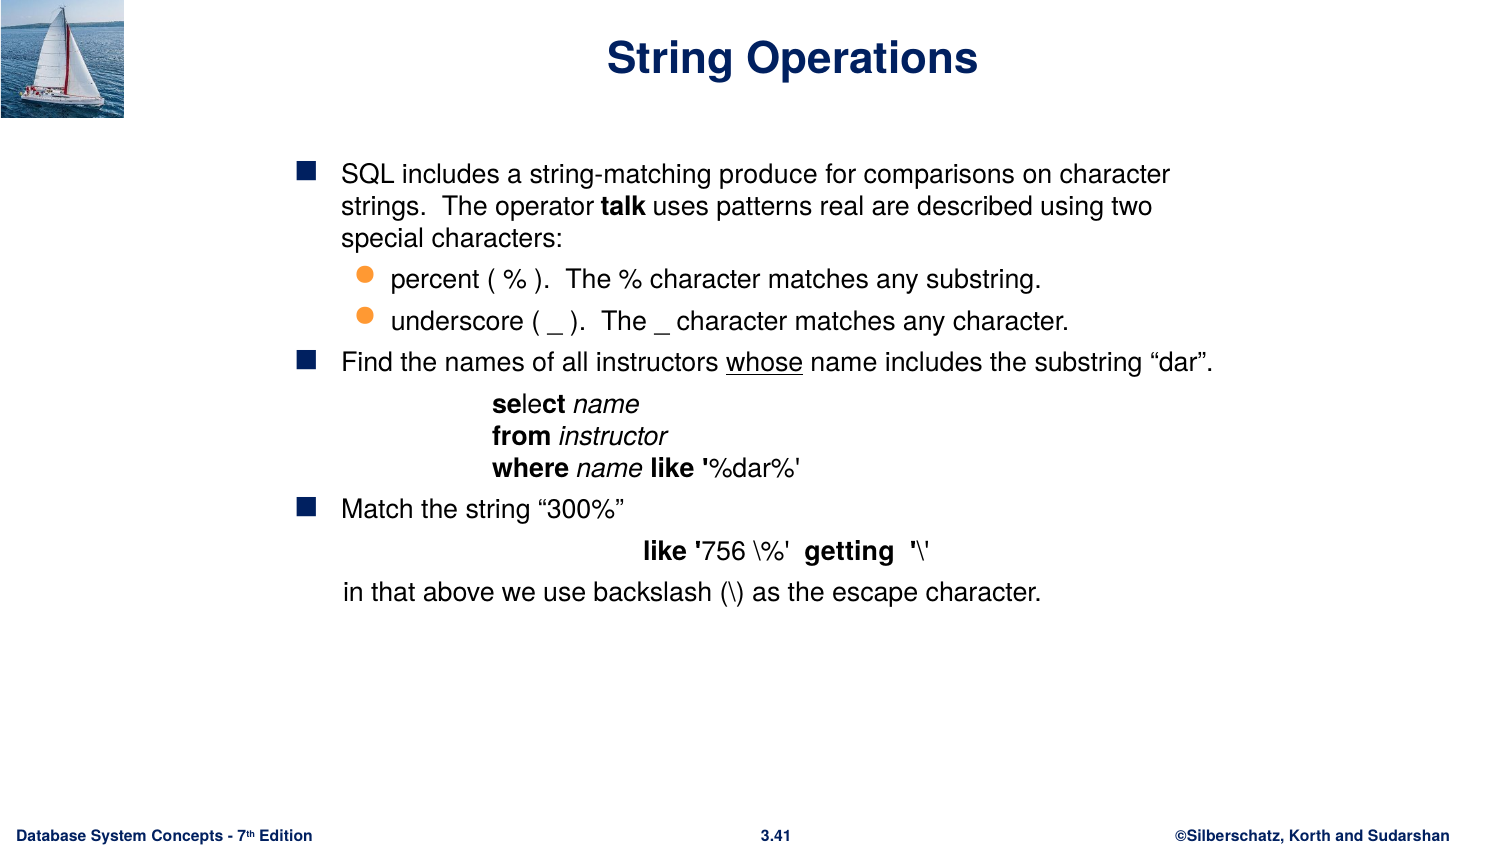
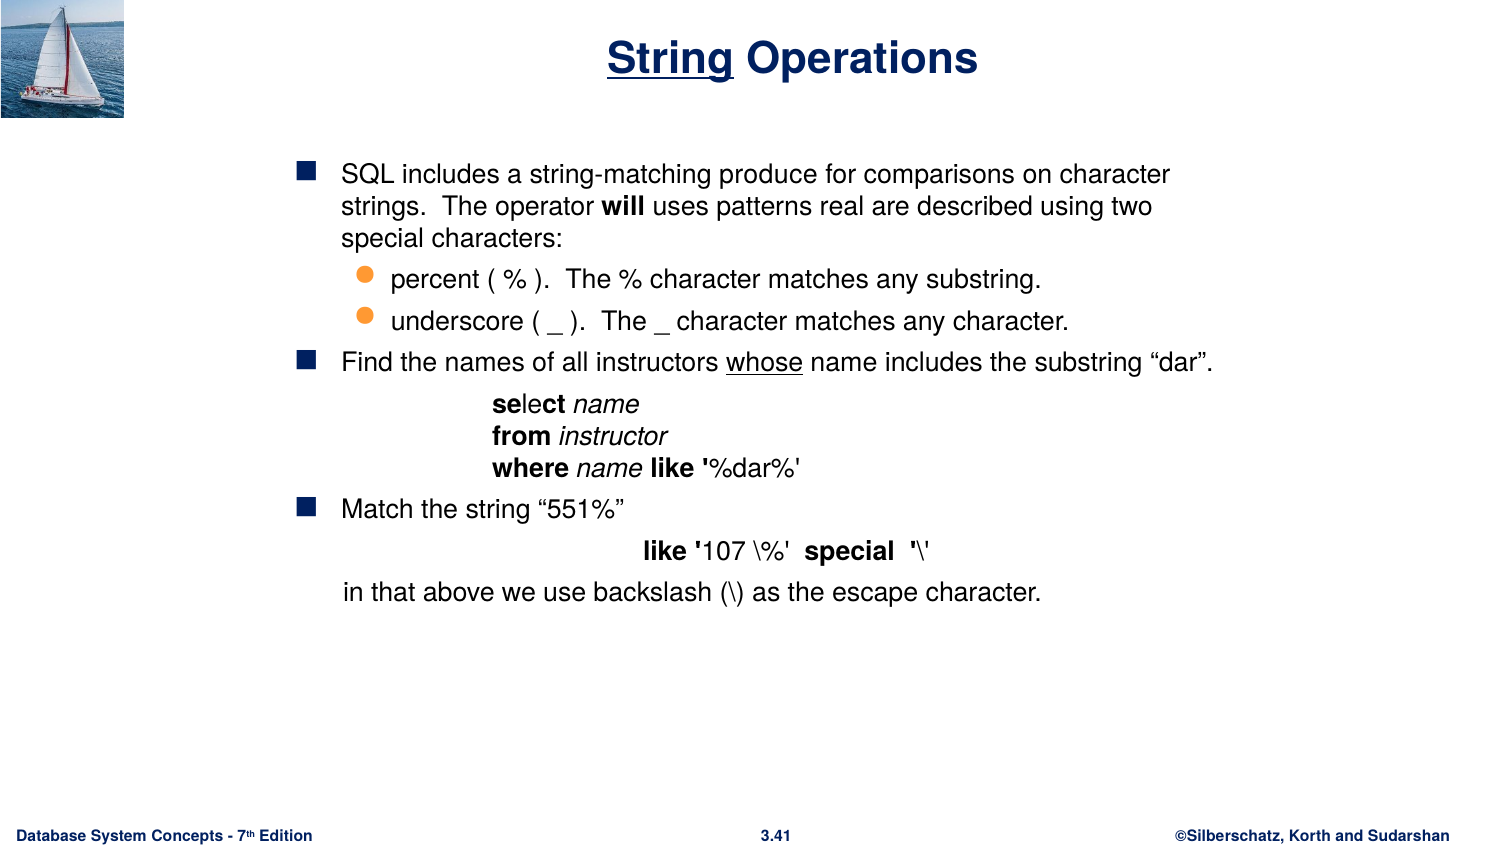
String at (671, 59) underline: none -> present
talk: talk -> will
300%: 300% -> 551%
756: 756 -> 107
getting at (850, 551): getting -> special
